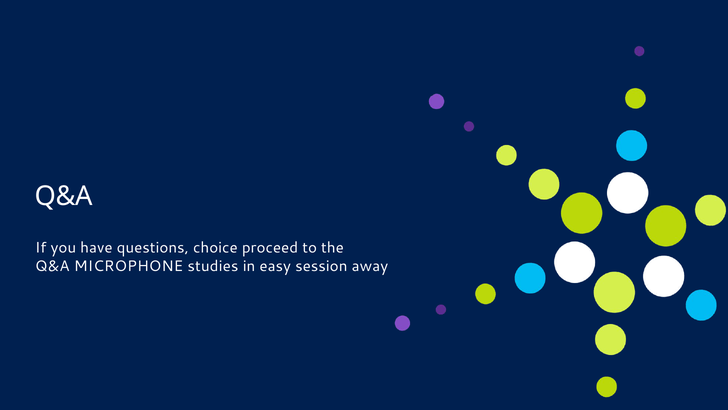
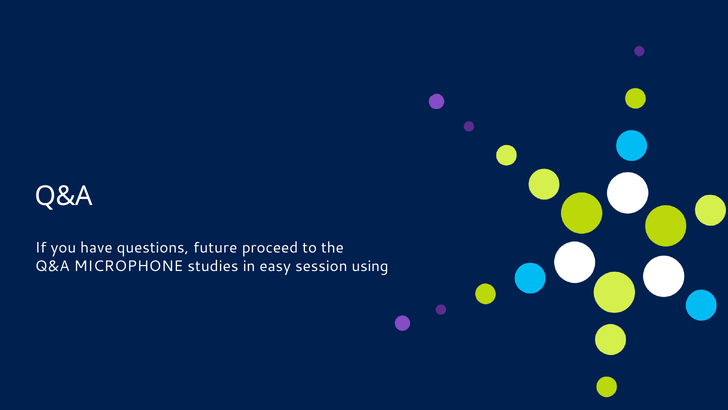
choice: choice -> future
away: away -> using
